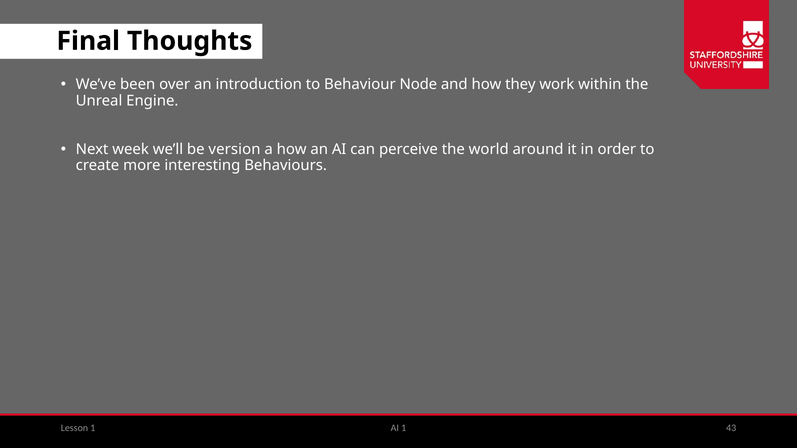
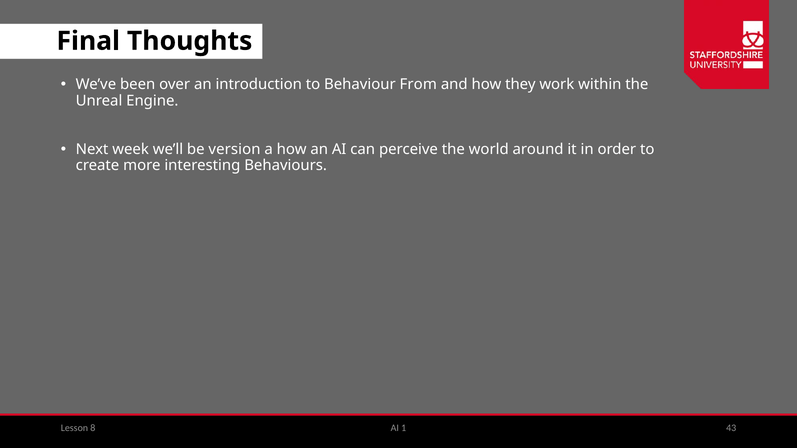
Node: Node -> From
Lesson 1: 1 -> 8
